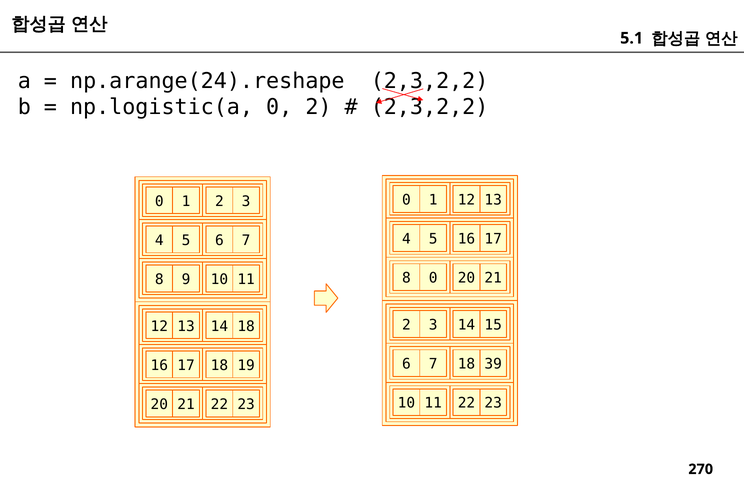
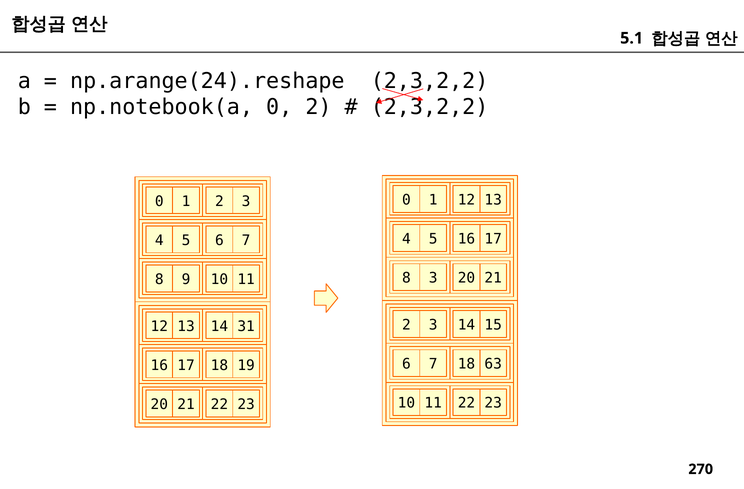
np.logistic(a: np.logistic(a -> np.notebook(a
8 0: 0 -> 3
14 18: 18 -> 31
39: 39 -> 63
